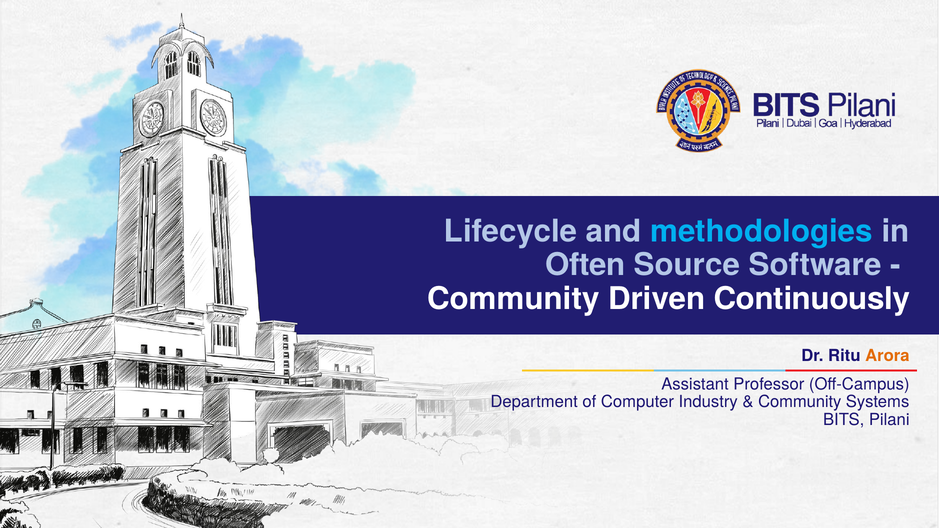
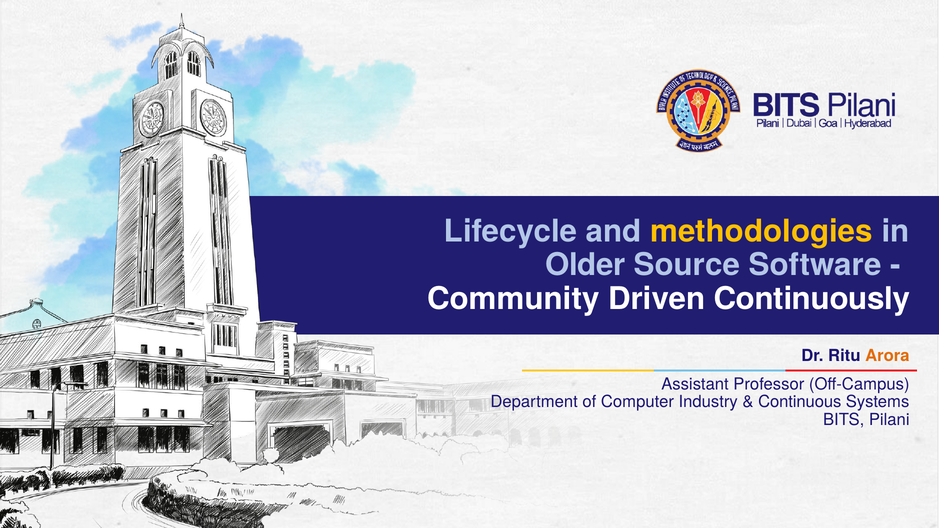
methodologies colour: light blue -> yellow
Often: Often -> Older
Community at (800, 402): Community -> Continuous
